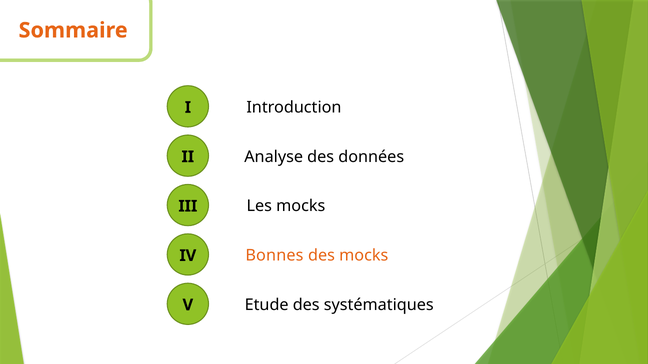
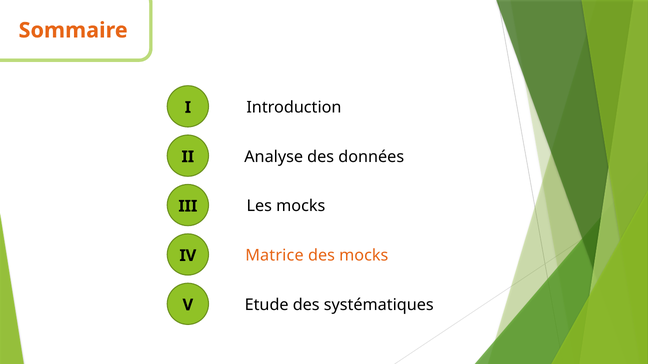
Bonnes: Bonnes -> Matrice
